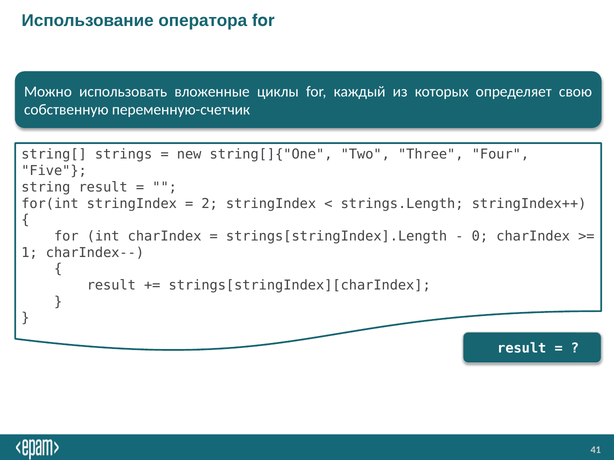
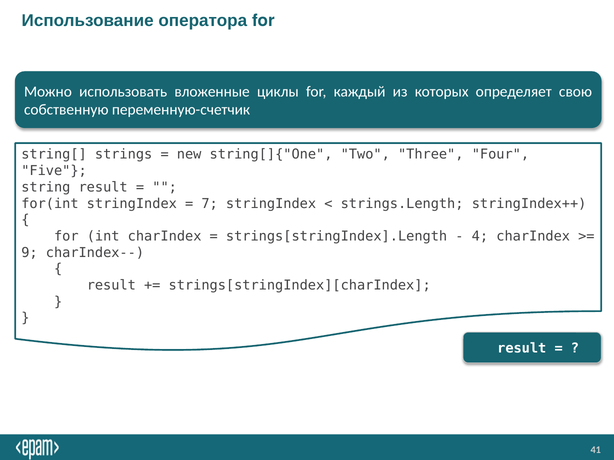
2: 2 -> 7
0: 0 -> 4
1: 1 -> 9
